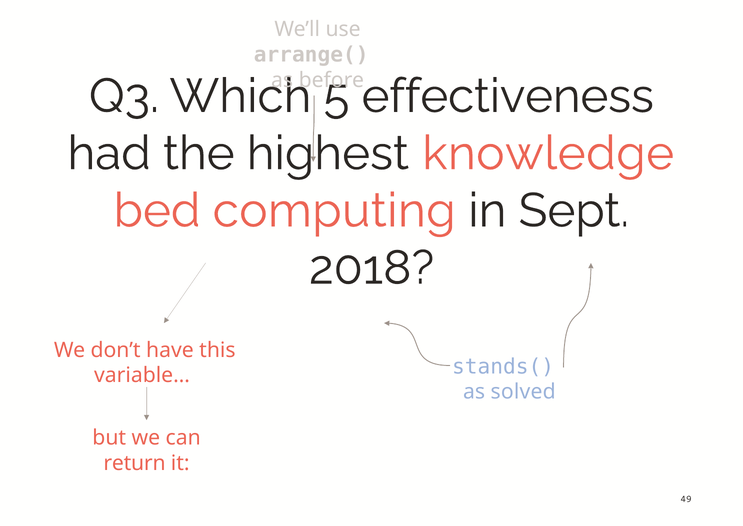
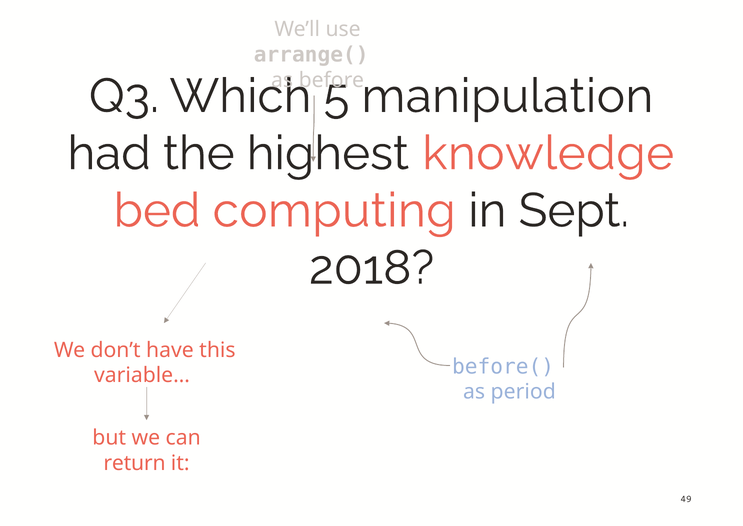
effectiveness: effectiveness -> manipulation
stands(: stands( -> before(
solved: solved -> period
